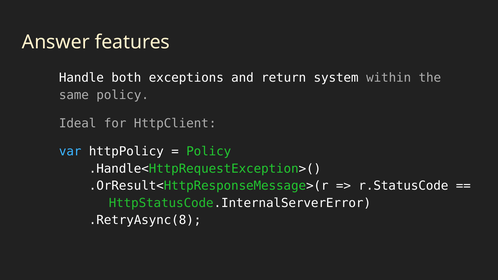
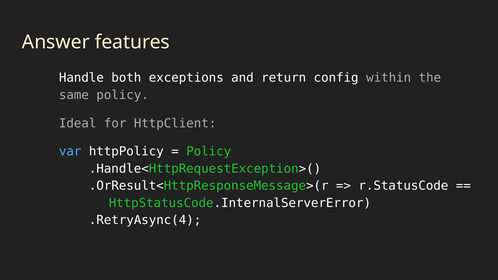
system: system -> config
.RetryAsync(8: .RetryAsync(8 -> .RetryAsync(4
